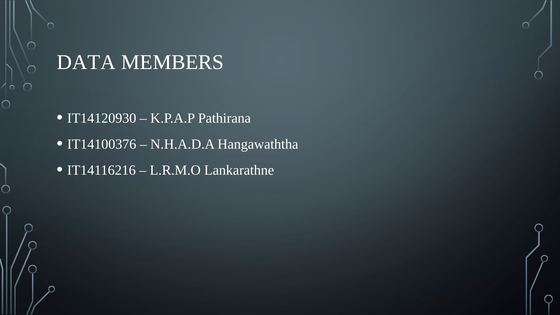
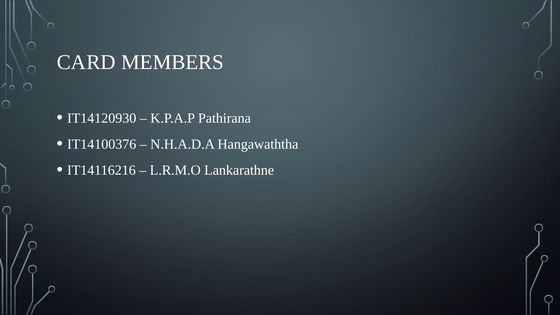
DATA: DATA -> CARD
